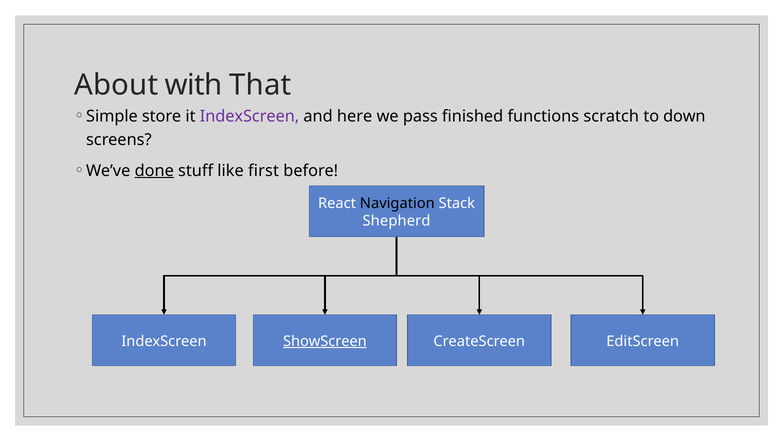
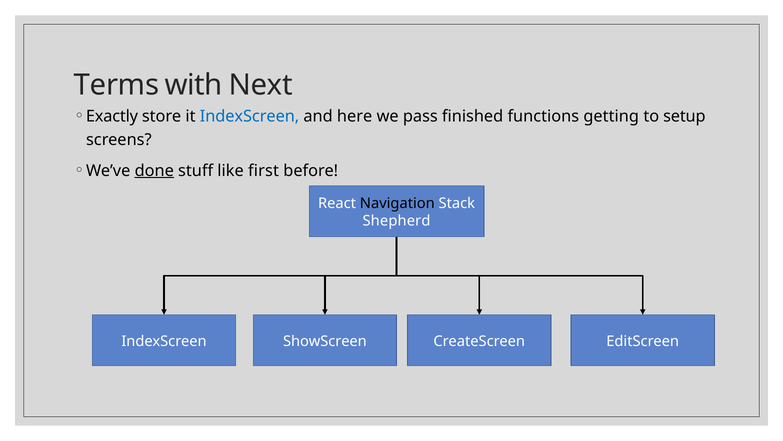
About: About -> Terms
That: That -> Next
Simple: Simple -> Exactly
IndexScreen at (249, 116) colour: purple -> blue
scratch: scratch -> getting
down: down -> setup
ShowScreen underline: present -> none
